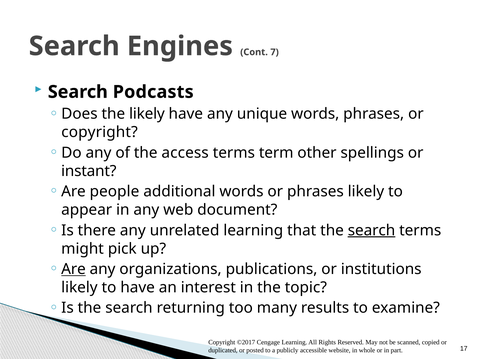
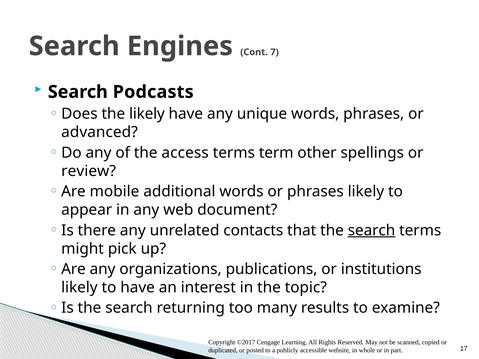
copyright at (100, 132): copyright -> advanced
instant: instant -> review
people: people -> mobile
unrelated learning: learning -> contacts
Are at (73, 269) underline: present -> none
